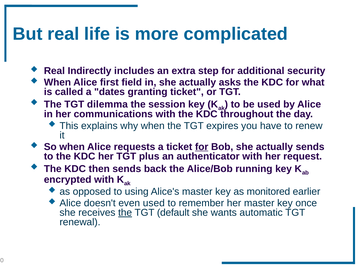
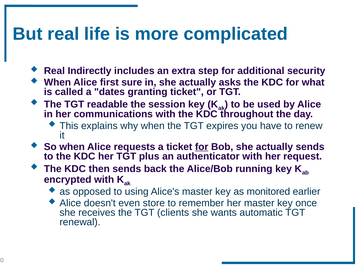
field: field -> sure
dilemma: dilemma -> readable
even used: used -> store
the at (125, 213) underline: present -> none
default: default -> clients
